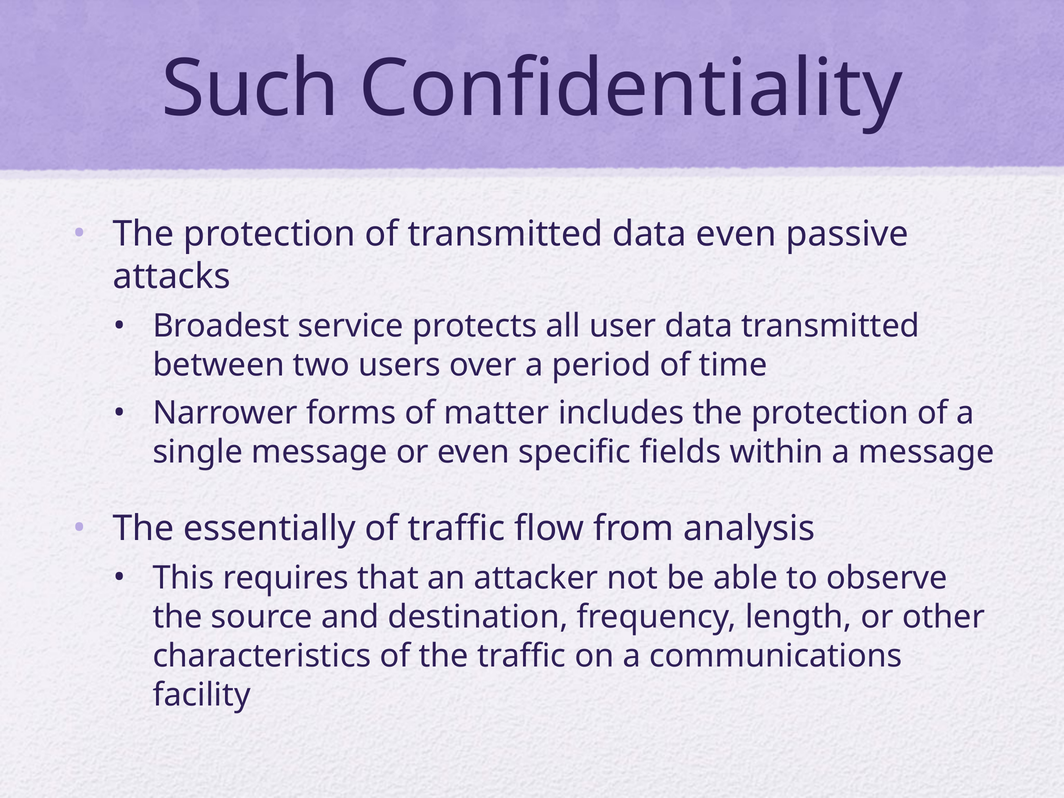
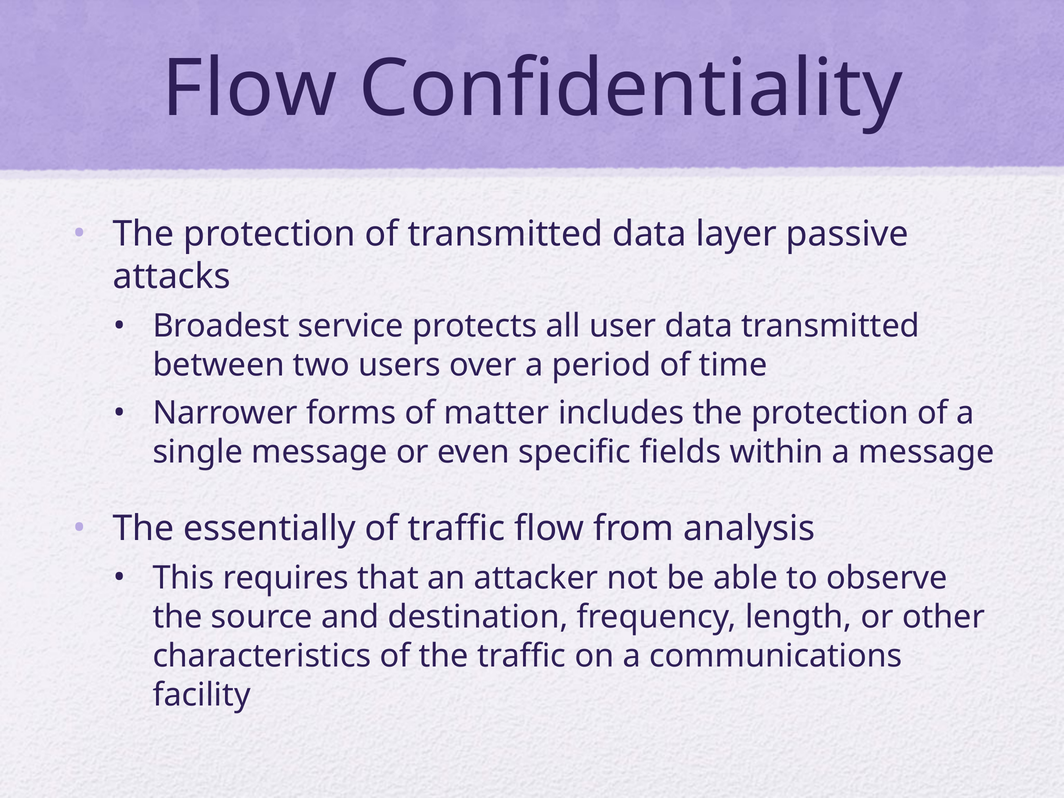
Such at (250, 89): Such -> Flow
data even: even -> layer
